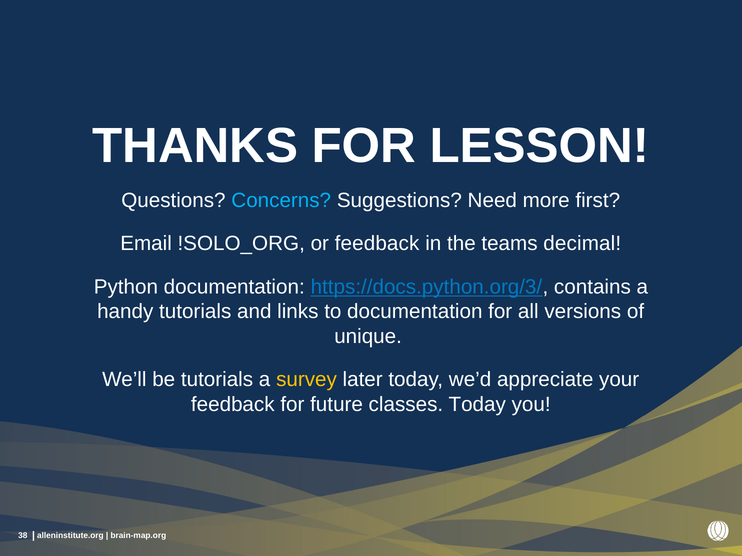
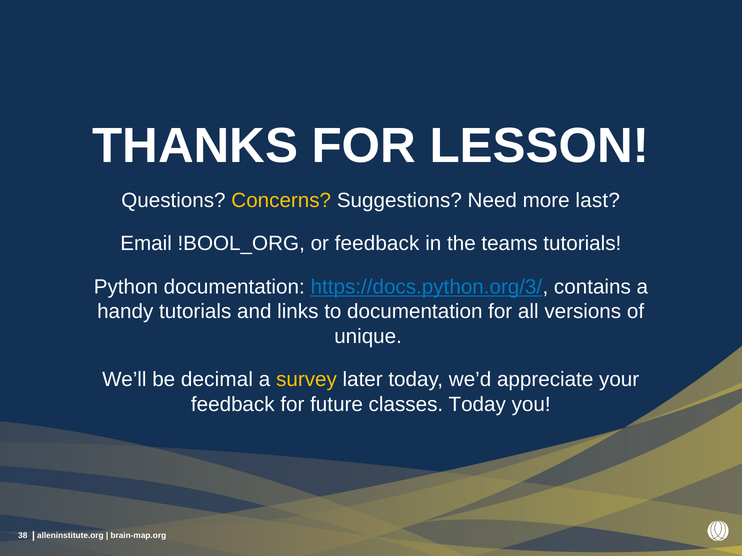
Concerns colour: light blue -> yellow
first: first -> last
!SOLO_ORG: !SOLO_ORG -> !BOOL_ORG
teams decimal: decimal -> tutorials
be tutorials: tutorials -> decimal
